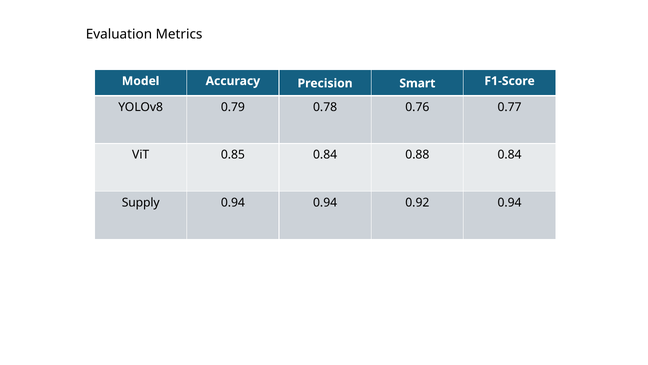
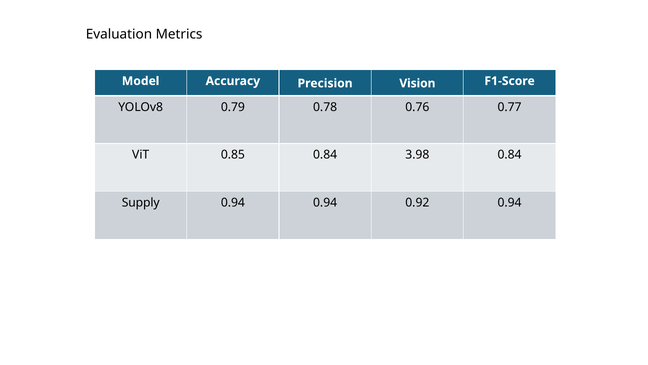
Smart: Smart -> Vision
0.88: 0.88 -> 3.98
